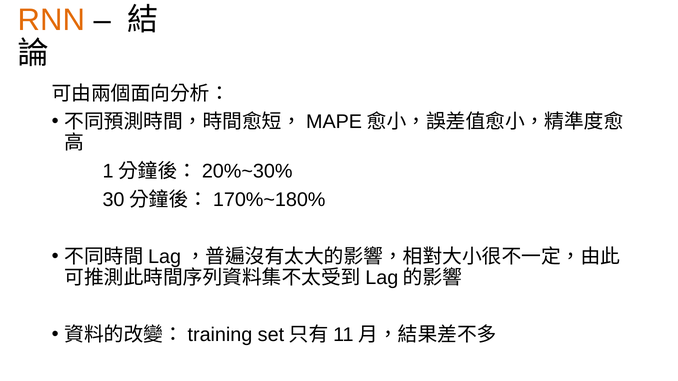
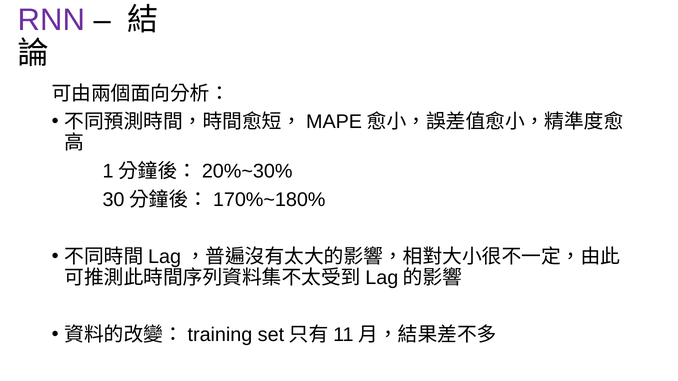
RNN colour: orange -> purple
